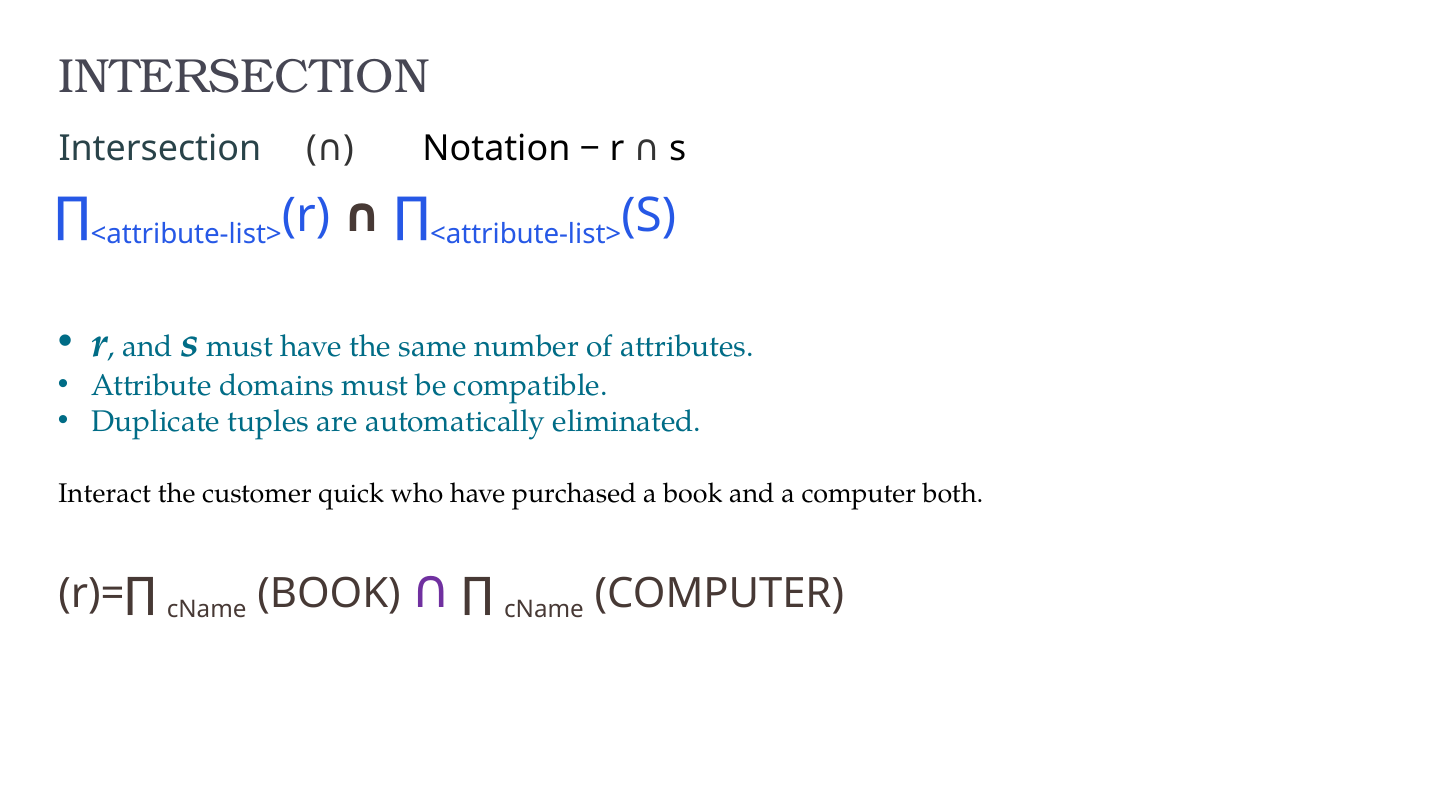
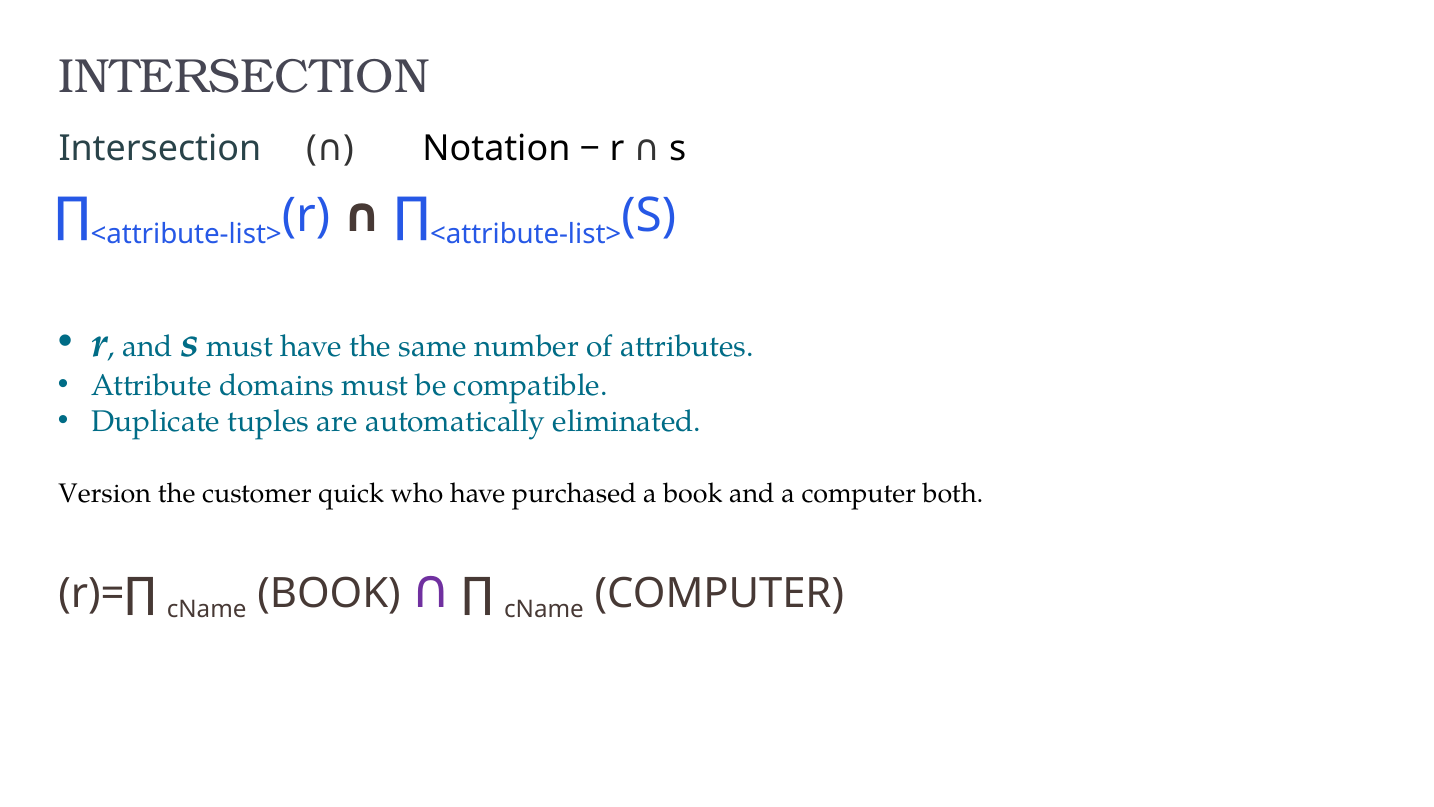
Interact: Interact -> Version
